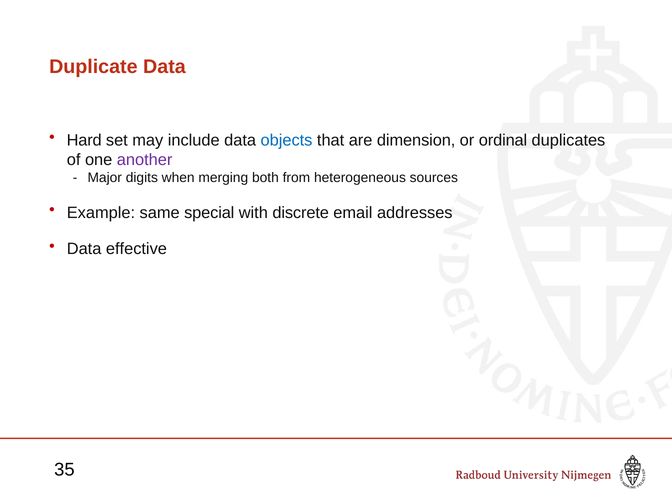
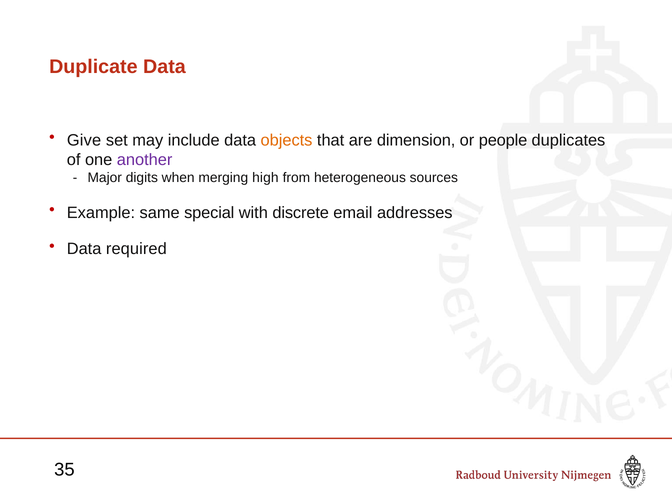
Hard: Hard -> Give
objects colour: blue -> orange
ordinal: ordinal -> people
both: both -> high
effective: effective -> required
